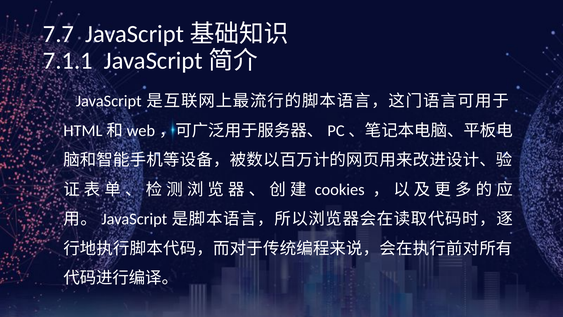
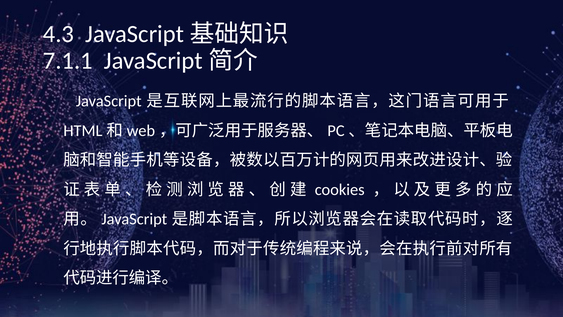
7.7: 7.7 -> 4.3
